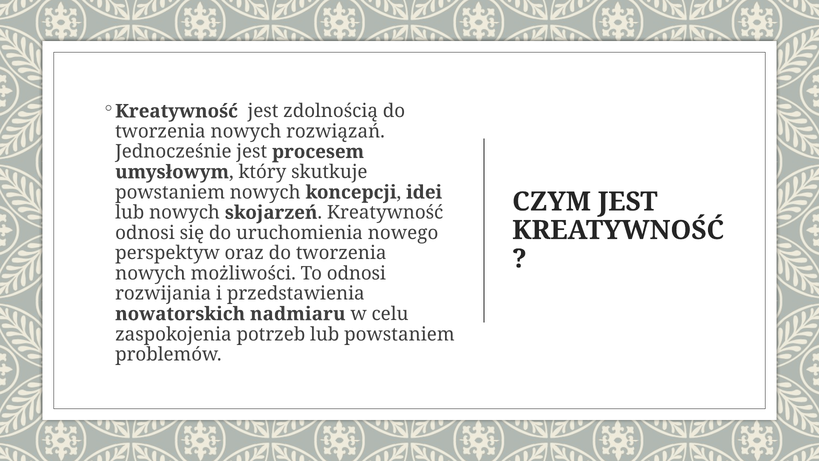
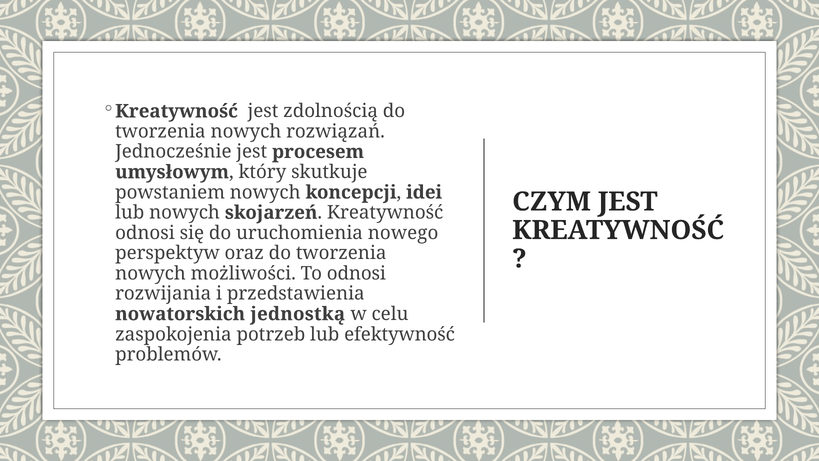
nadmiaru: nadmiaru -> jednostką
lub powstaniem: powstaniem -> efektywność
